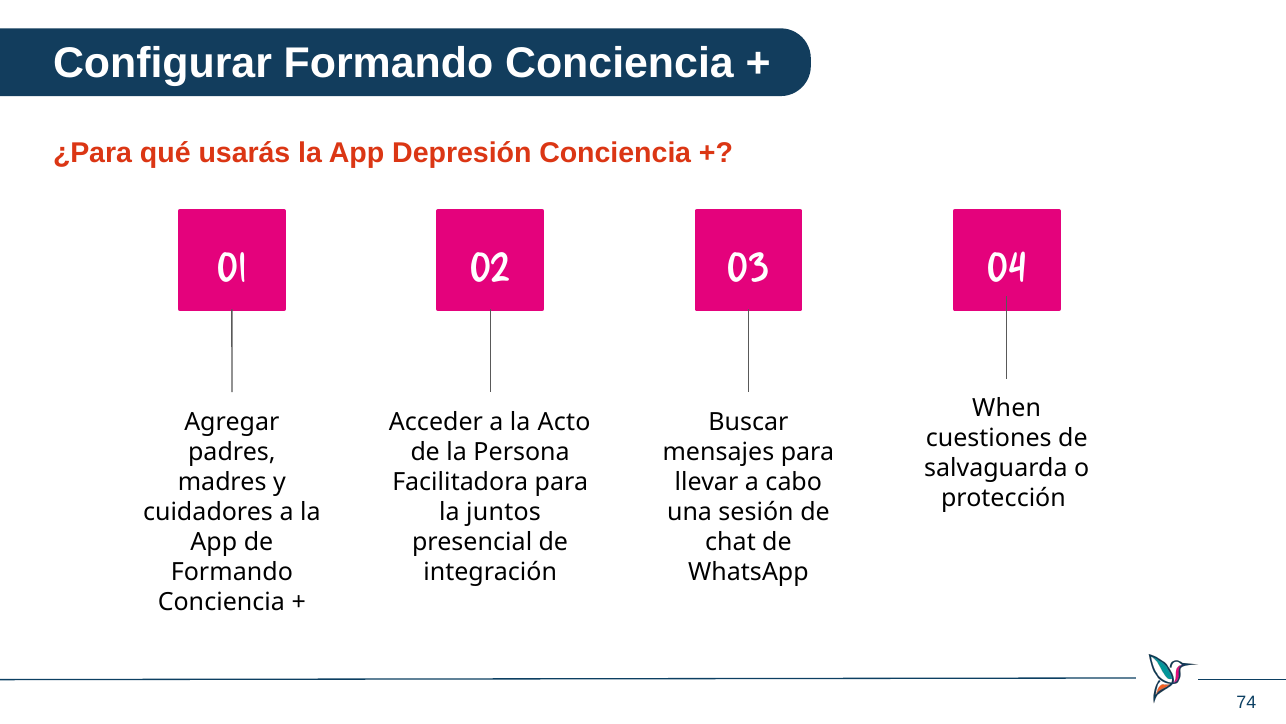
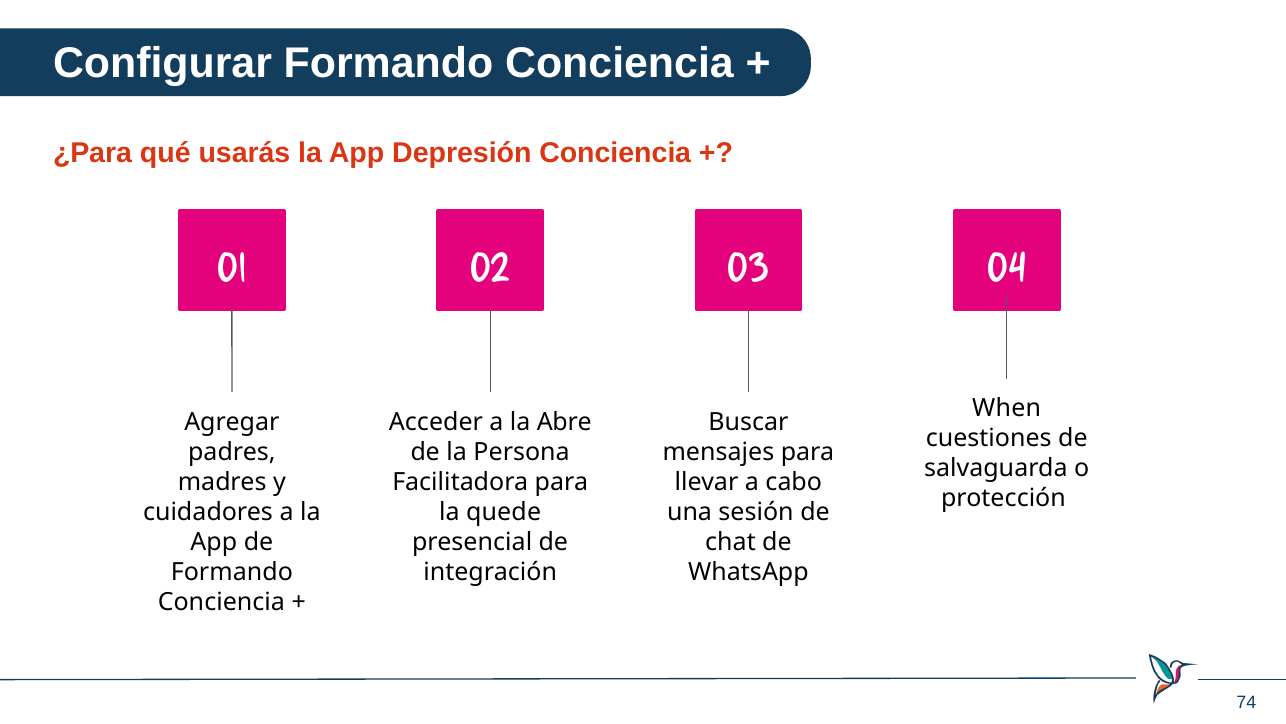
Acto: Acto -> Abre
juntos: juntos -> quede
